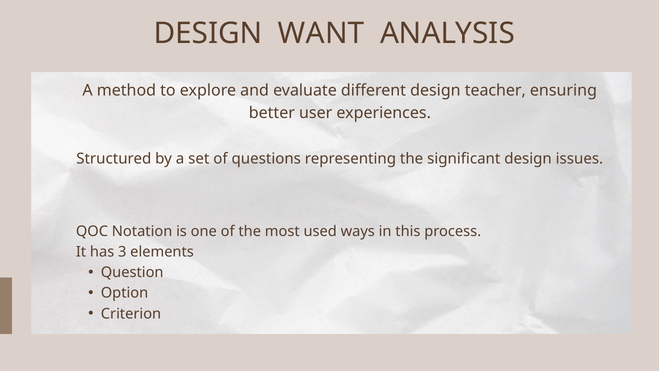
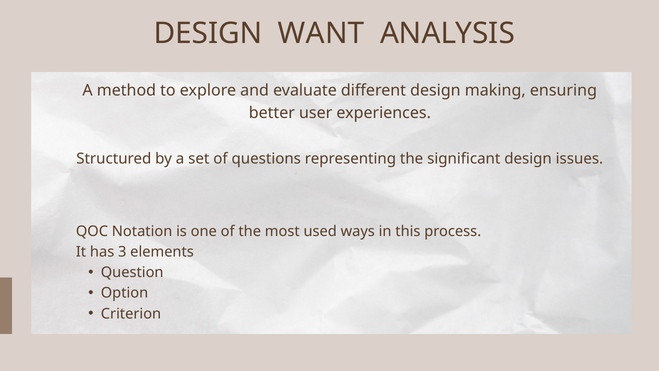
teacher: teacher -> making
